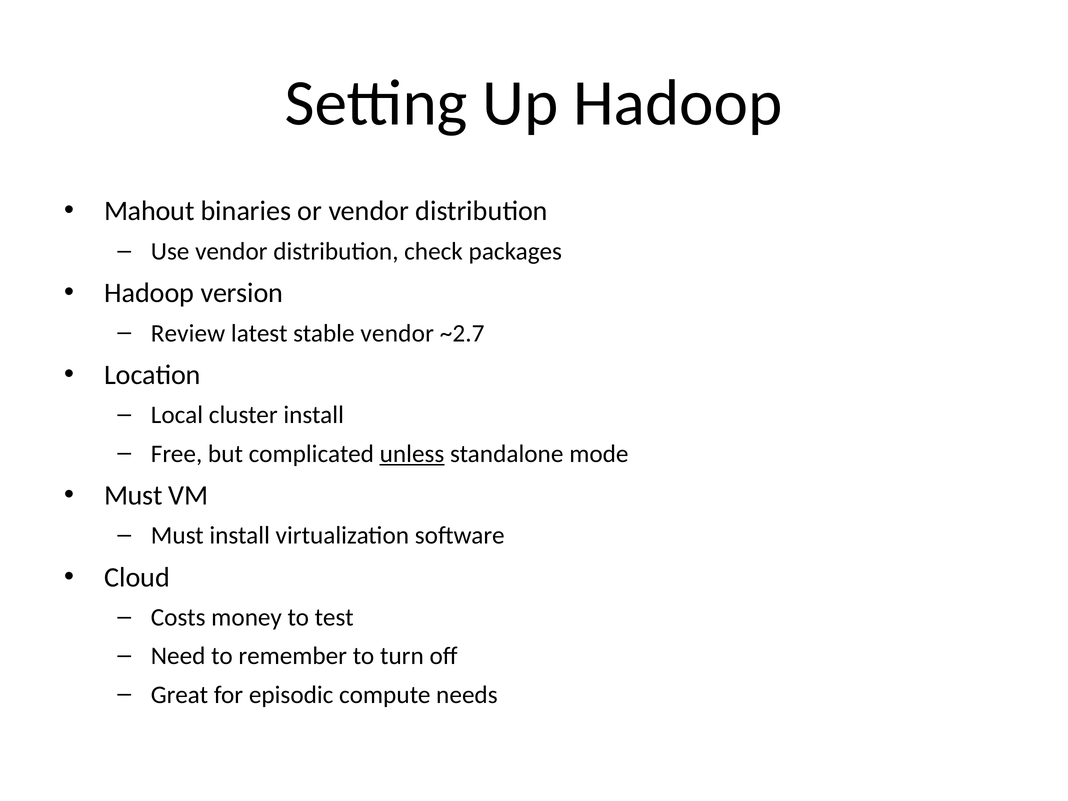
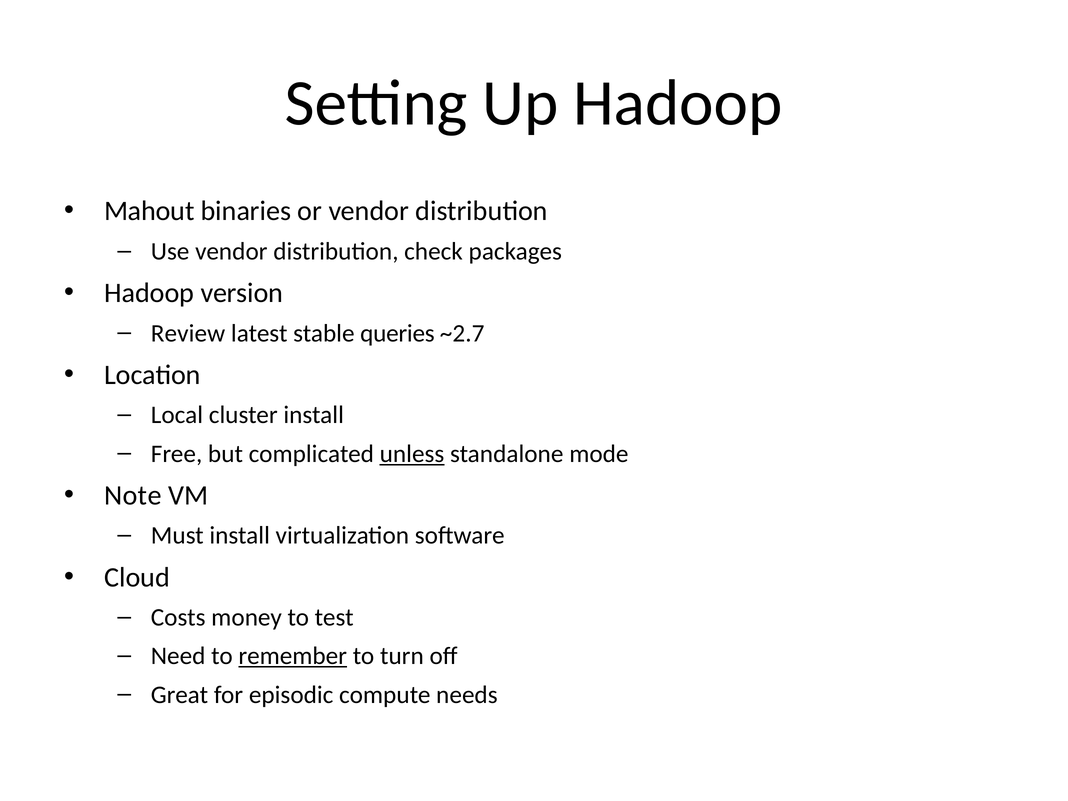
stable vendor: vendor -> queries
Must at (133, 495): Must -> Note
remember underline: none -> present
